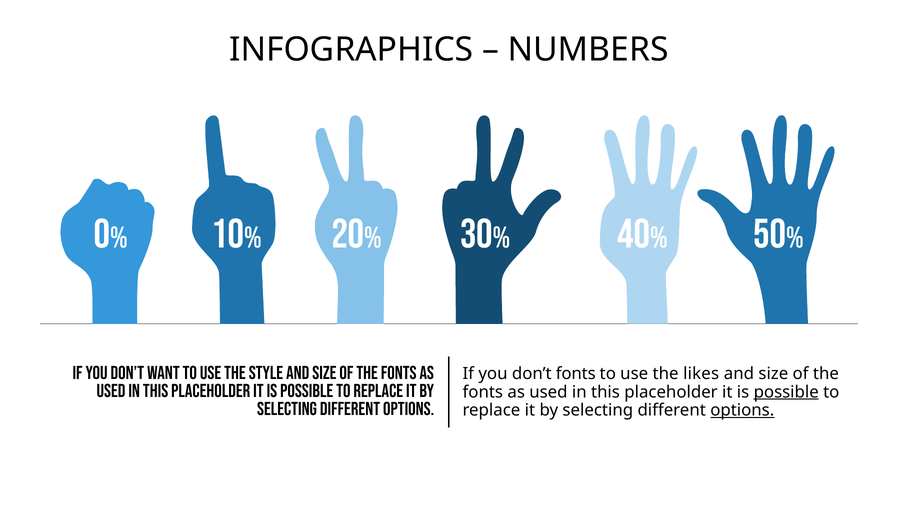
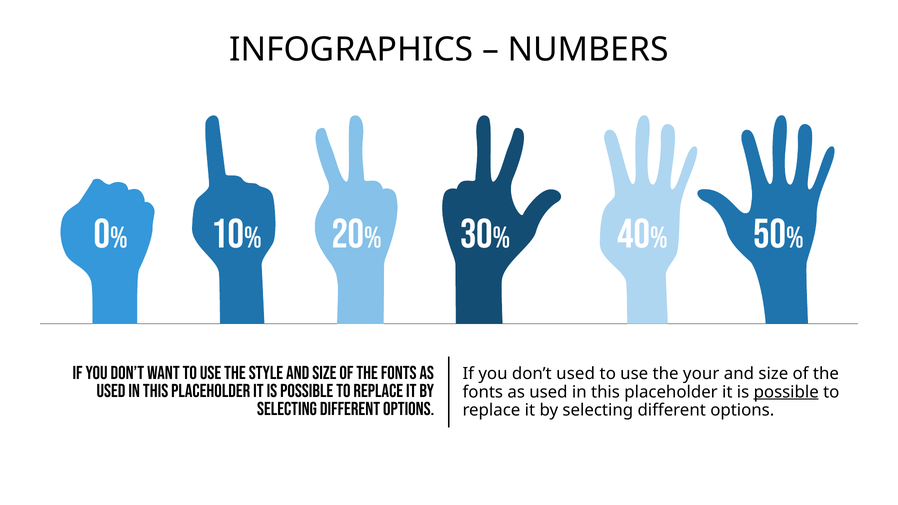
don’t fonts: fonts -> used
likes: likes -> your
options at (742, 410) underline: present -> none
